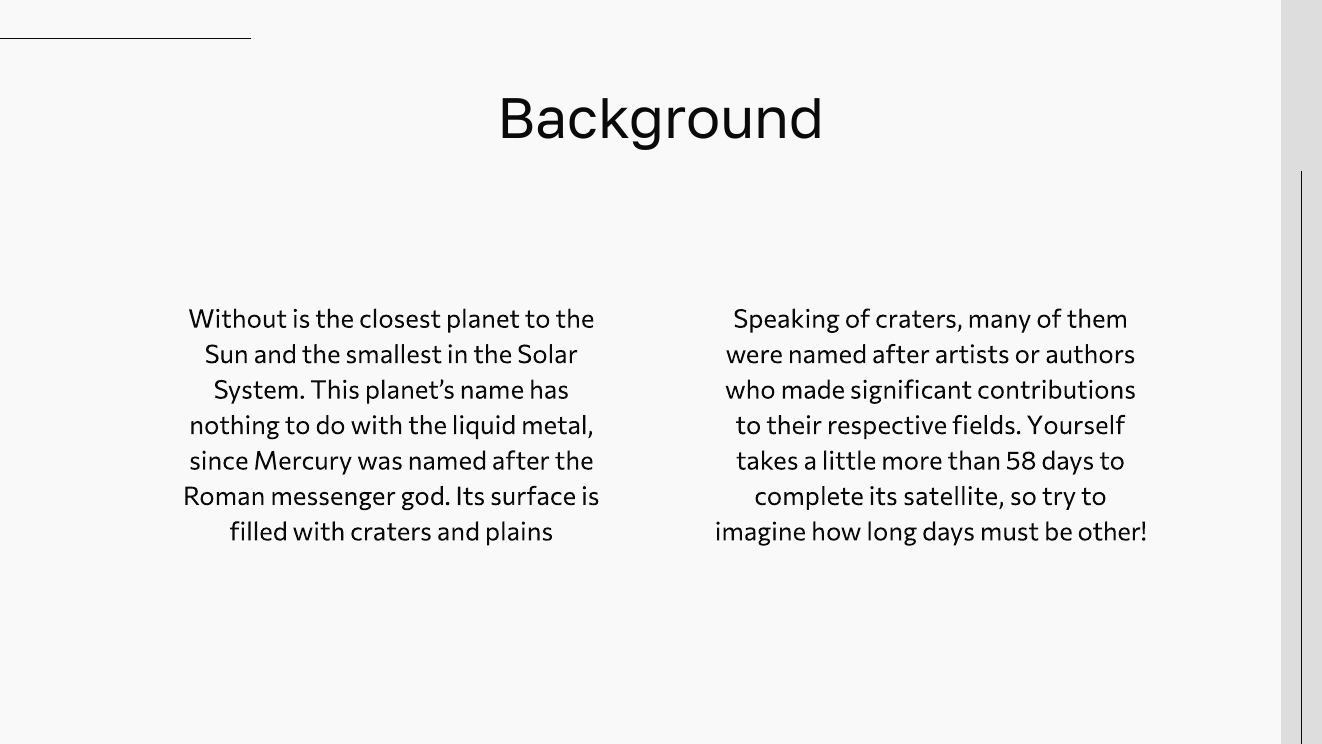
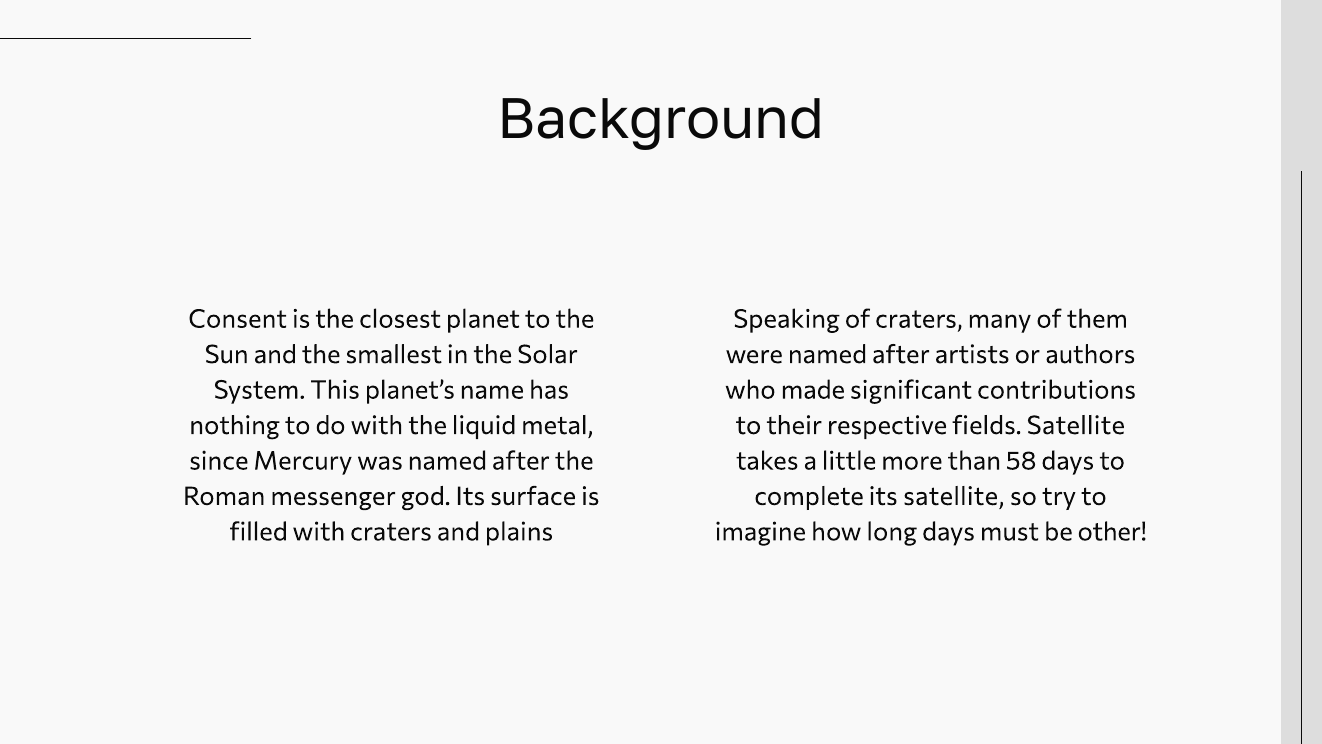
Without: Without -> Consent
fields Yourself: Yourself -> Satellite
